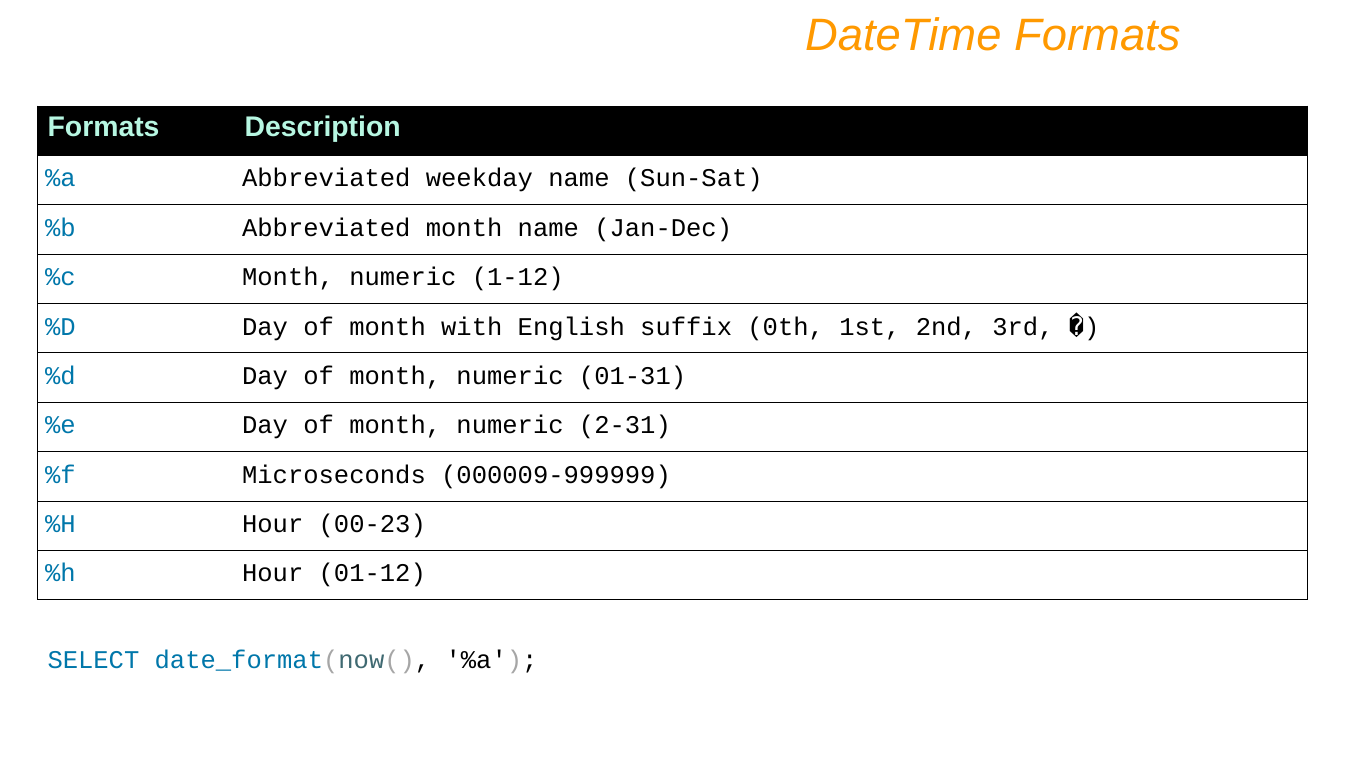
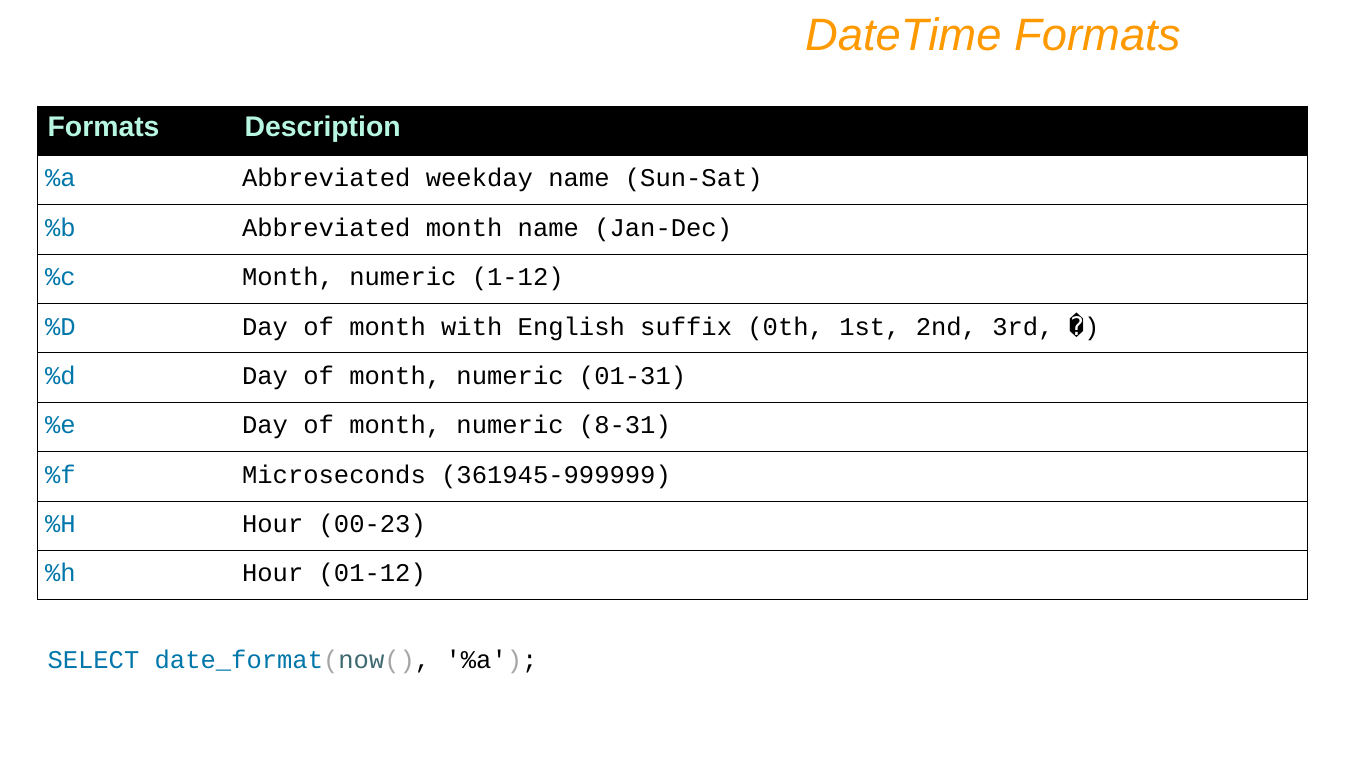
2-31: 2-31 -> 8-31
000009-999999: 000009-999999 -> 361945-999999
